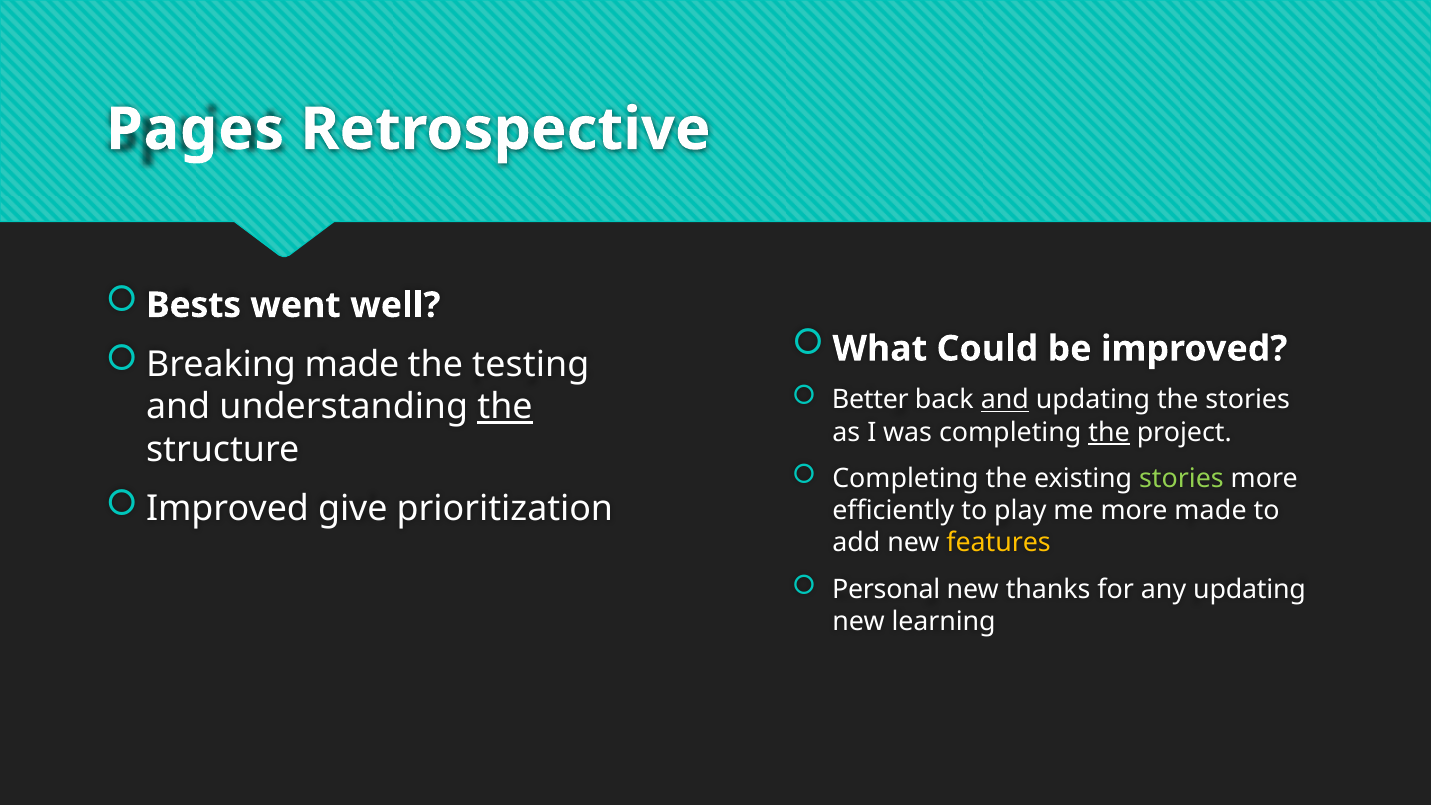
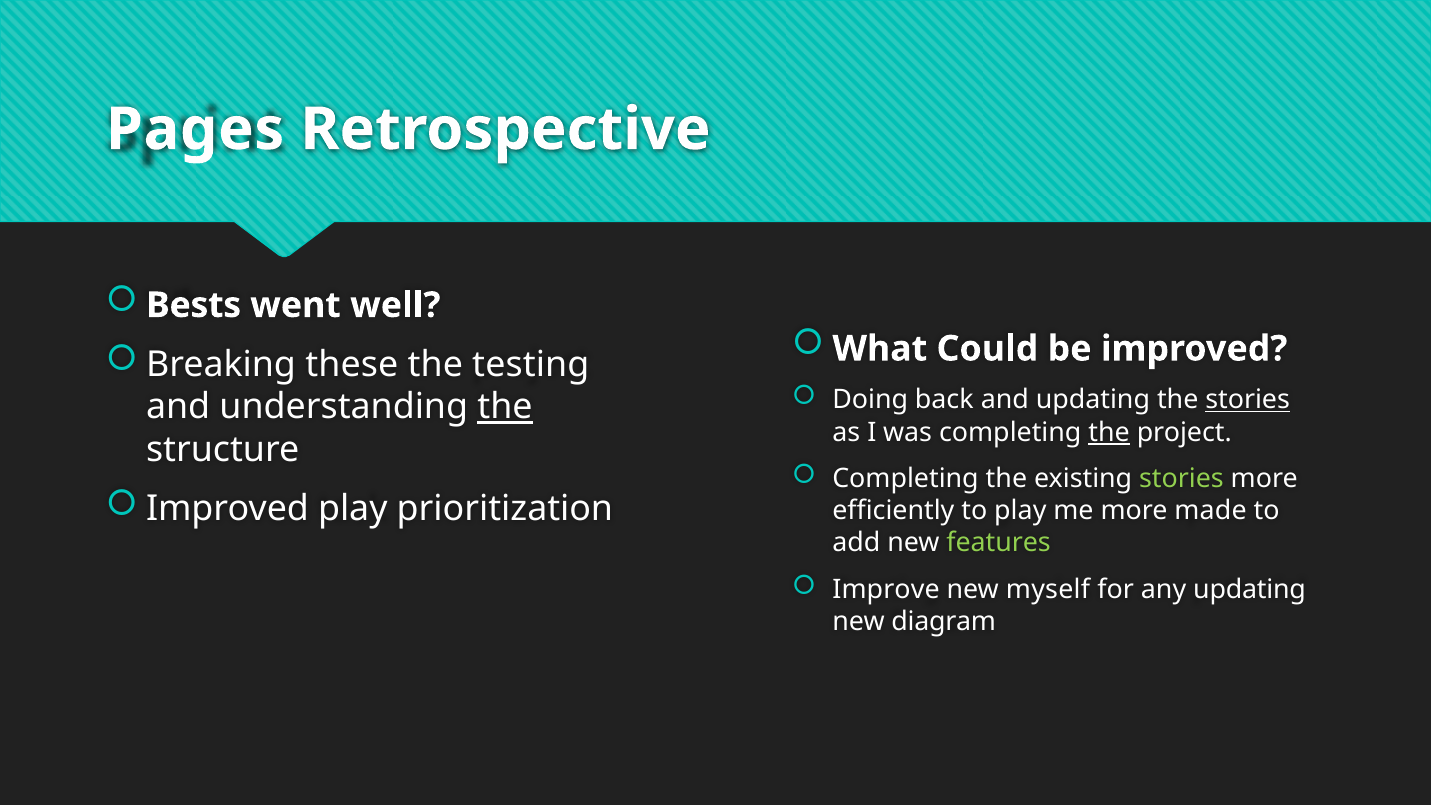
Breaking made: made -> these
Better: Better -> Doing
and at (1005, 400) underline: present -> none
stories at (1248, 400) underline: none -> present
Improved give: give -> play
features colour: yellow -> light green
Personal: Personal -> Improve
thanks: thanks -> myself
learning: learning -> diagram
